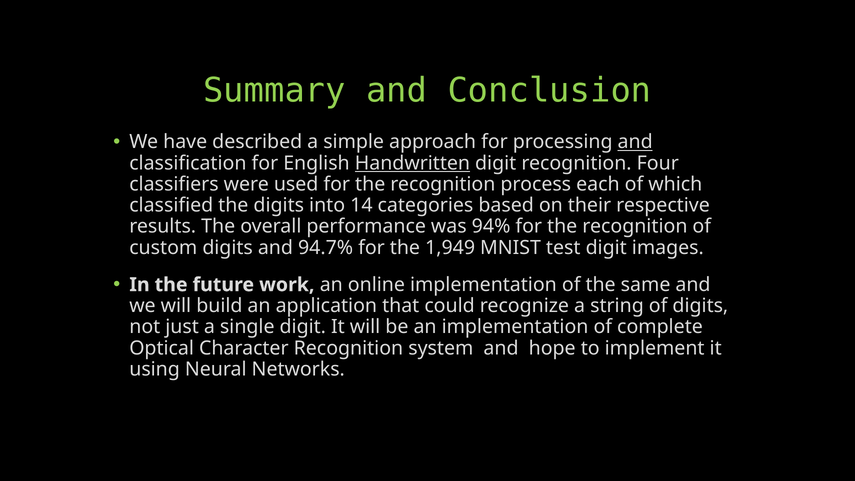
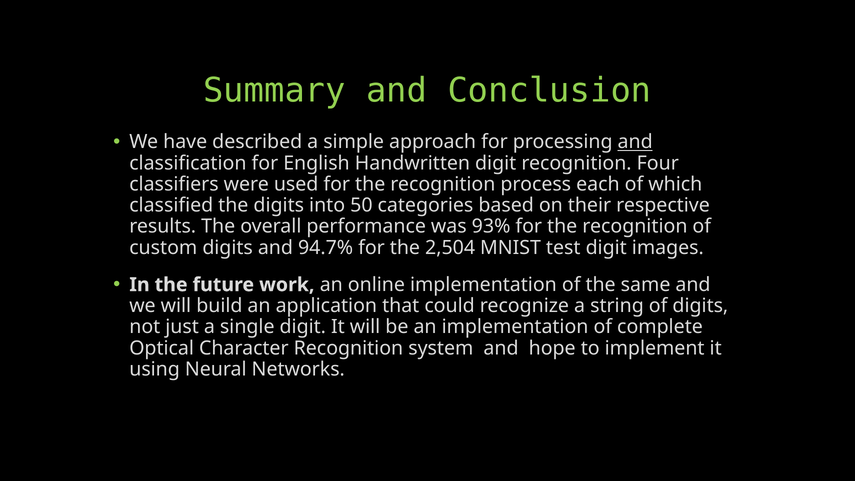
Handwritten underline: present -> none
14: 14 -> 50
94%: 94% -> 93%
1,949: 1,949 -> 2,504
